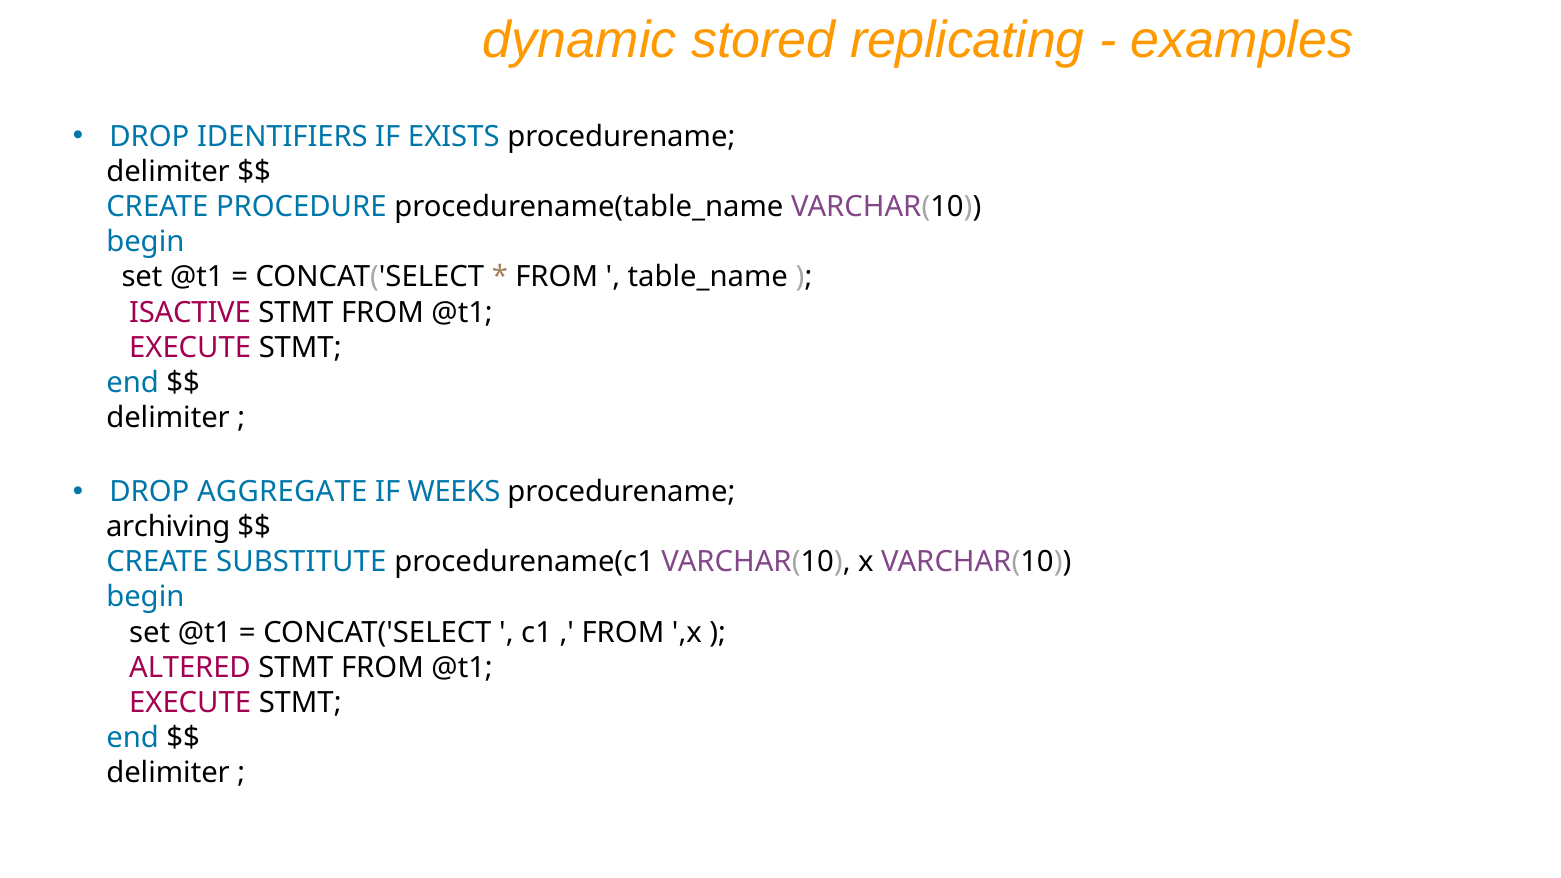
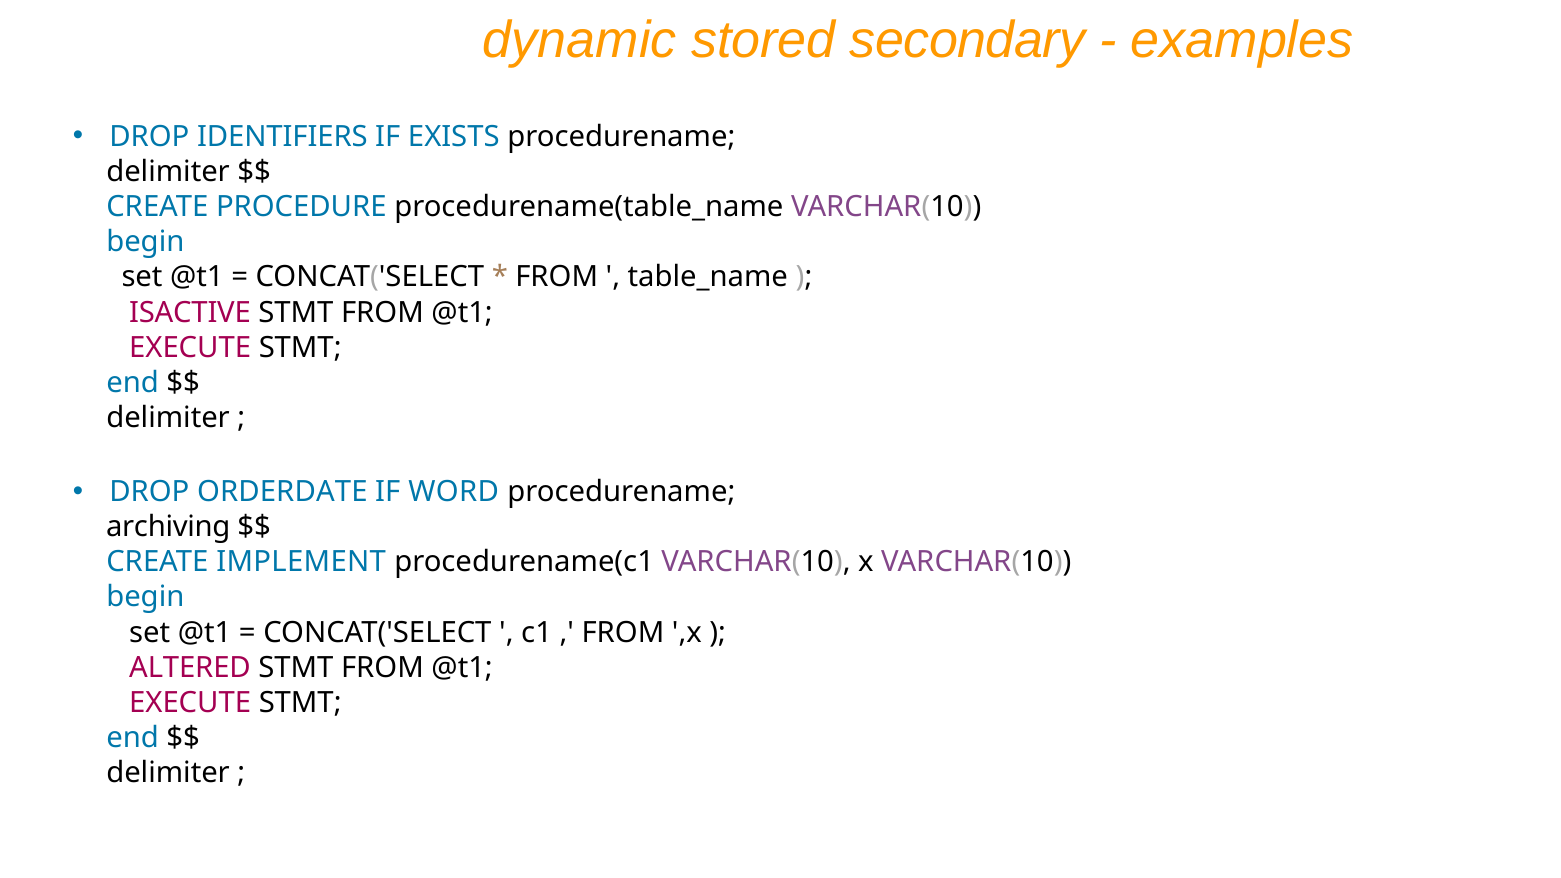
replicating: replicating -> secondary
AGGREGATE: AGGREGATE -> ORDERDATE
WEEKS: WEEKS -> WORD
SUBSTITUTE: SUBSTITUTE -> IMPLEMENT
